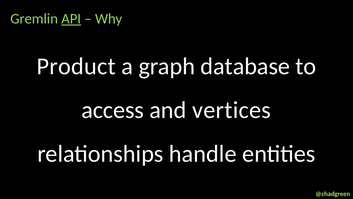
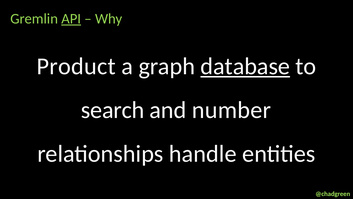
database underline: none -> present
access: access -> search
vertices: vertices -> number
